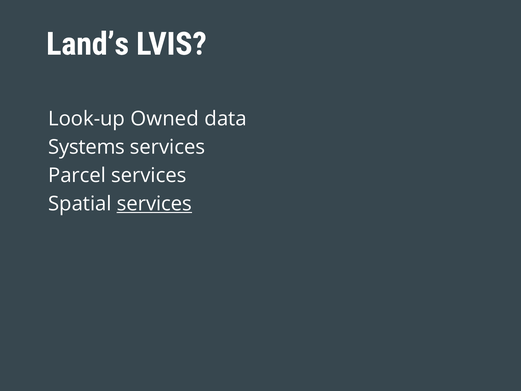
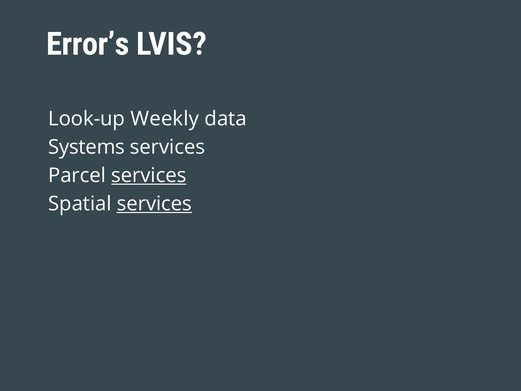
Land’s: Land’s -> Error’s
Owned: Owned -> Weekly
services at (149, 175) underline: none -> present
